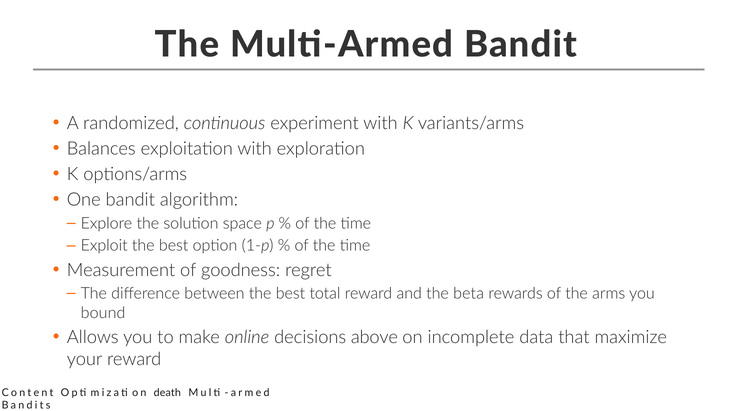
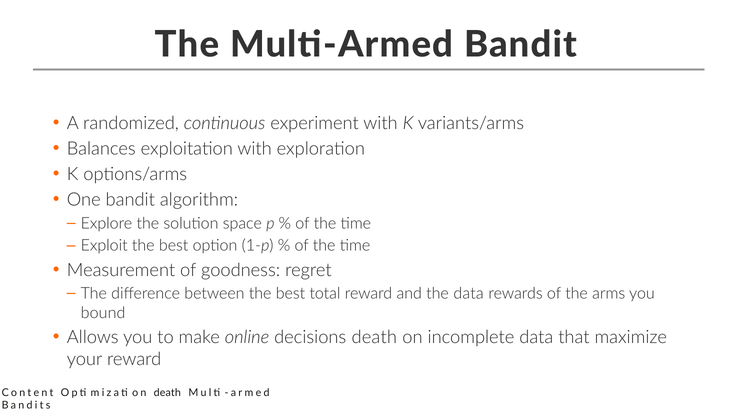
the beta: beta -> data
decisions above: above -> death
